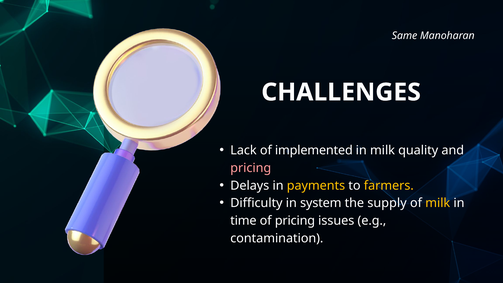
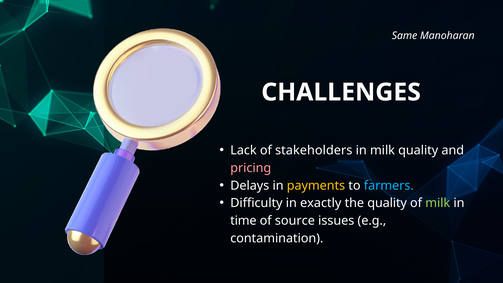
implemented: implemented -> stakeholders
farmers colour: yellow -> light blue
system: system -> exactly
the supply: supply -> quality
milk at (438, 203) colour: yellow -> light green
of pricing: pricing -> source
